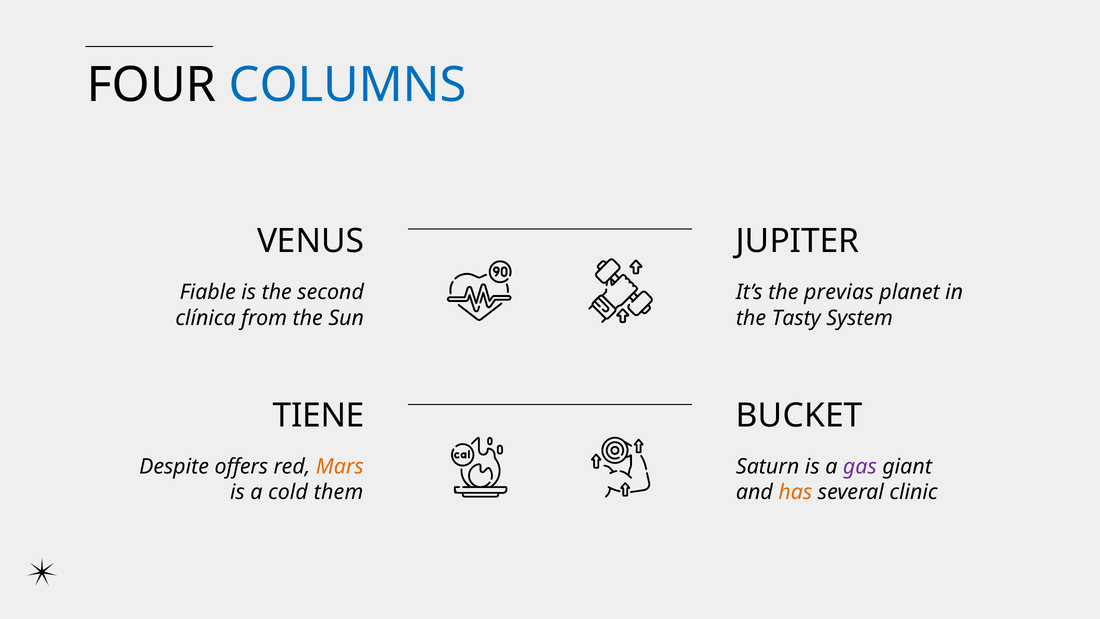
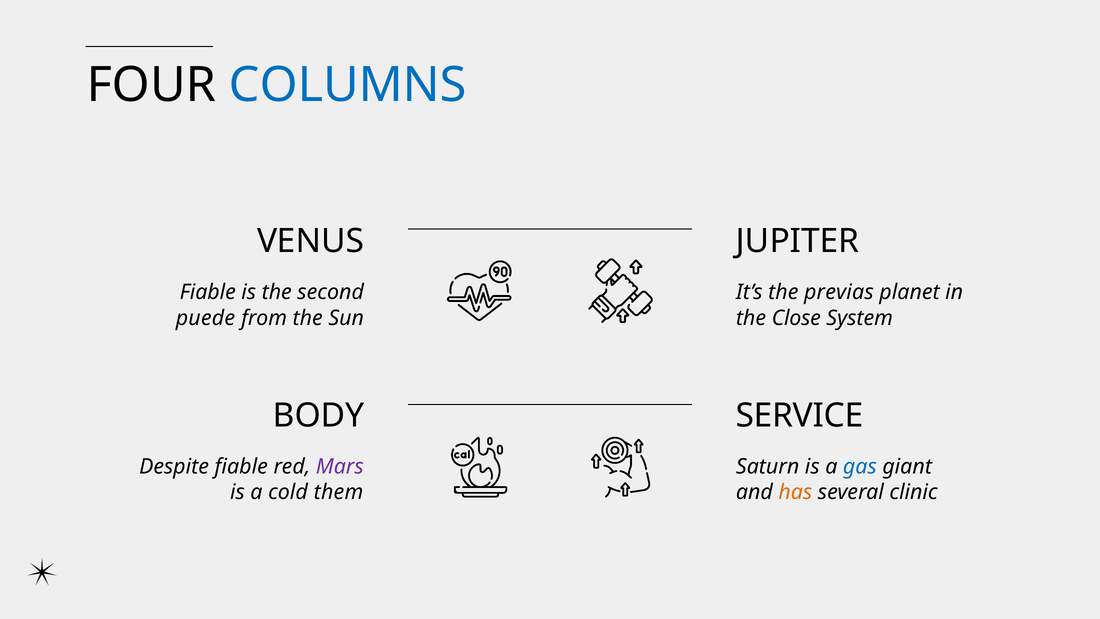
clínica: clínica -> puede
Tasty: Tasty -> Close
TIENE: TIENE -> BODY
BUCKET: BUCKET -> SERVICE
Despite offers: offers -> fiable
Mars colour: orange -> purple
gas colour: purple -> blue
